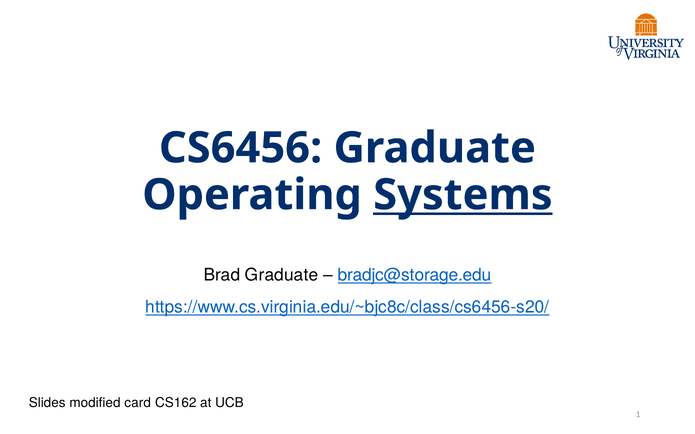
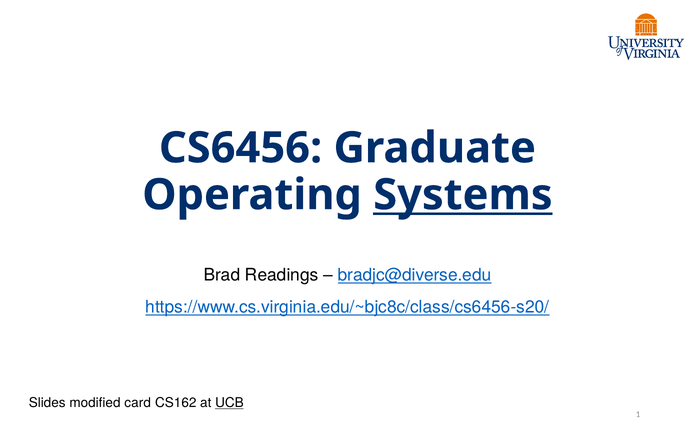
Brad Graduate: Graduate -> Readings
bradjc@storage.edu: bradjc@storage.edu -> bradjc@diverse.edu
UCB underline: none -> present
